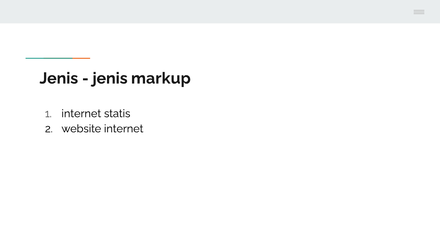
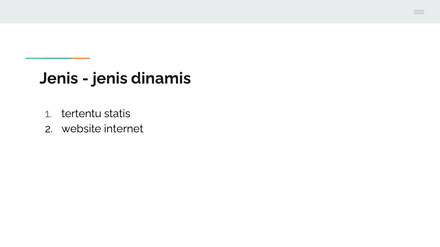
markup: markup -> dinamis
internet at (81, 114): internet -> tertentu
